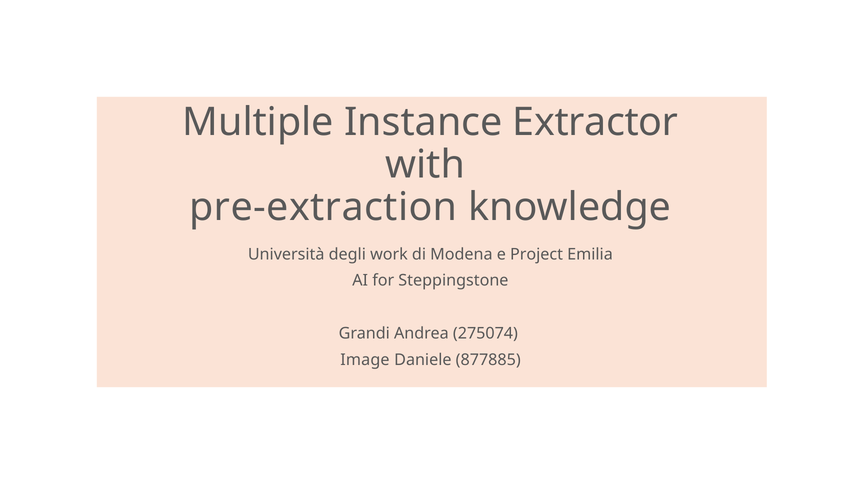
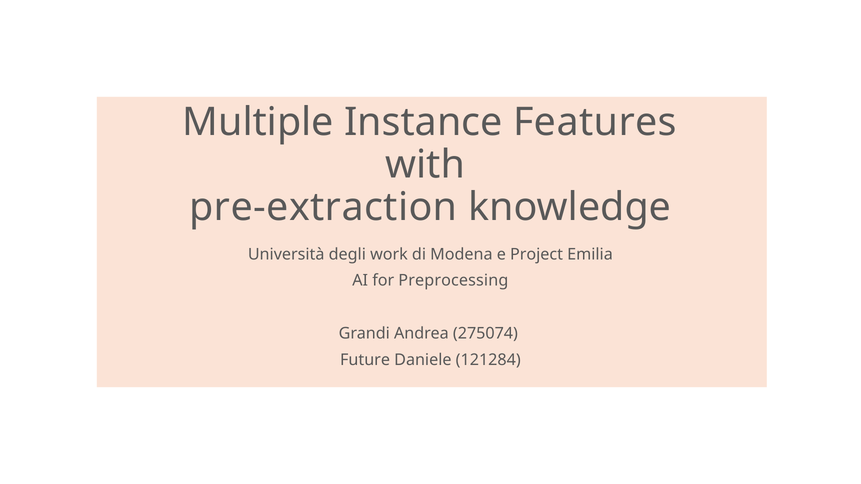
Extractor: Extractor -> Features
Steppingstone: Steppingstone -> Preprocessing
Image: Image -> Future
877885: 877885 -> 121284
